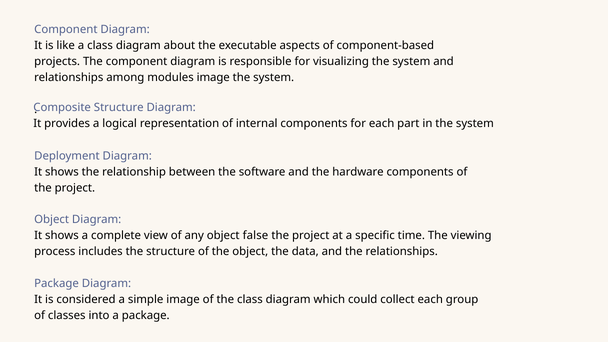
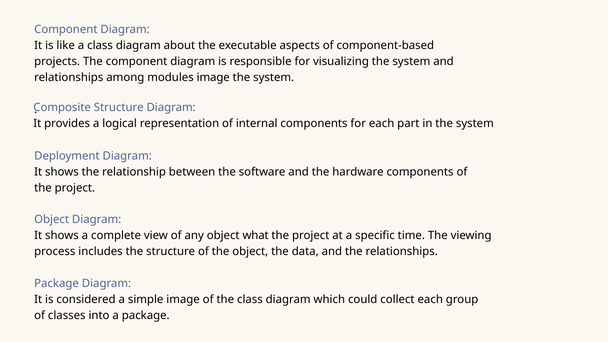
false: false -> what
